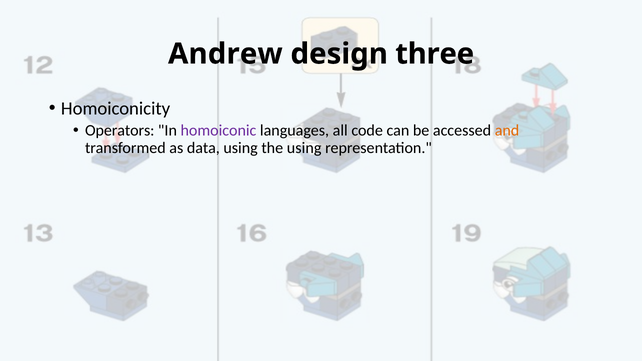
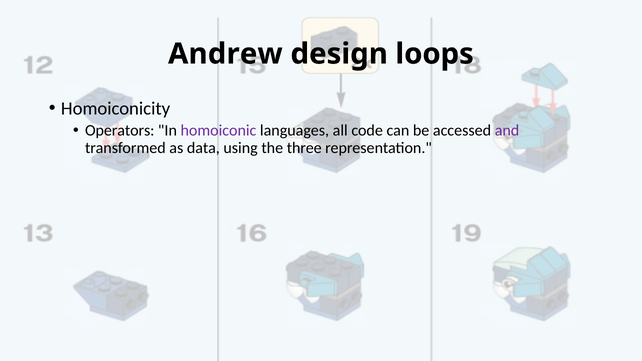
three: three -> loops
and colour: orange -> purple
the using: using -> three
